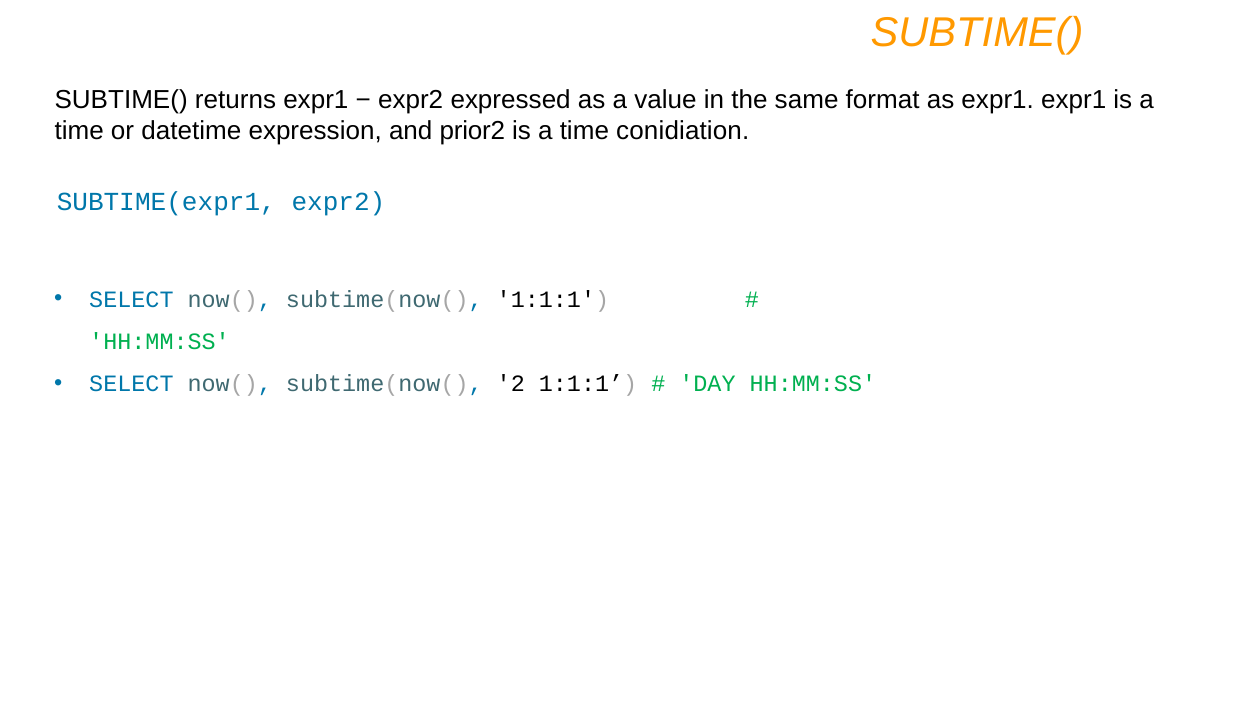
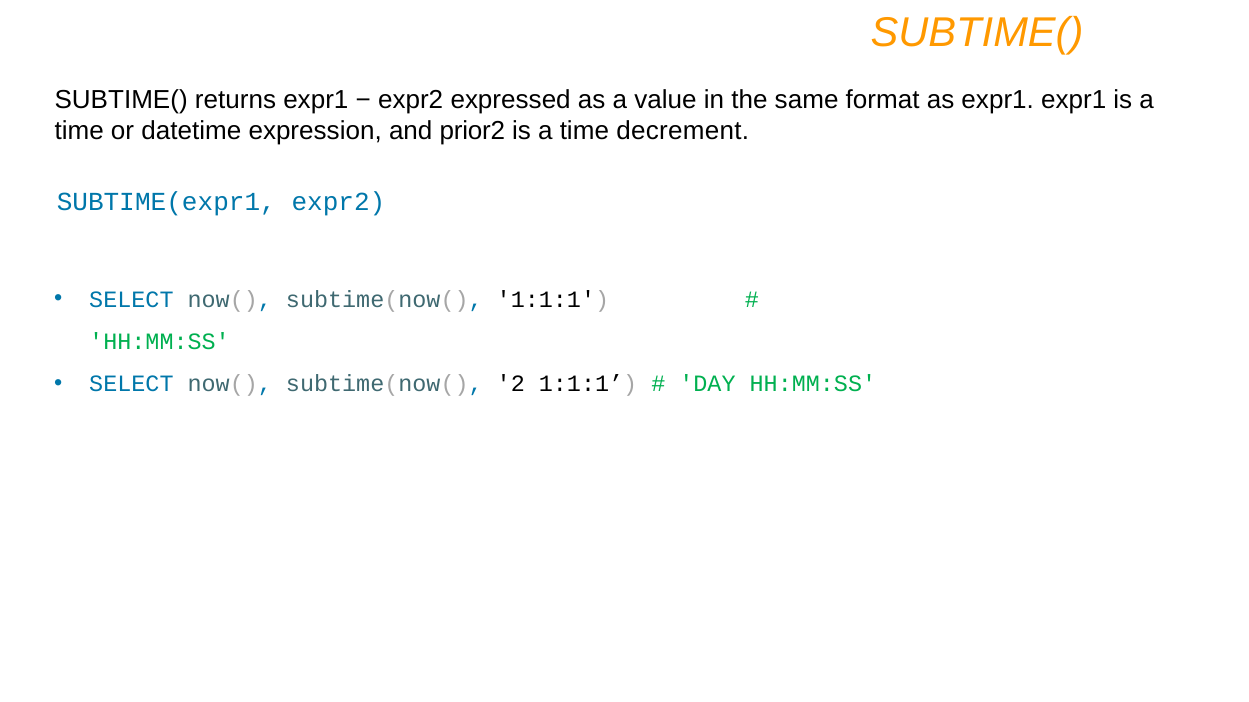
conidiation: conidiation -> decrement
